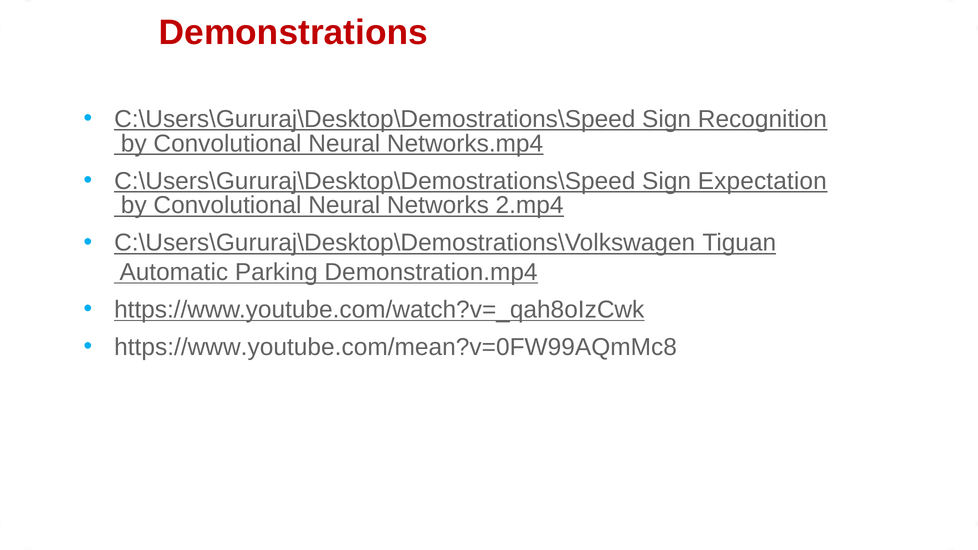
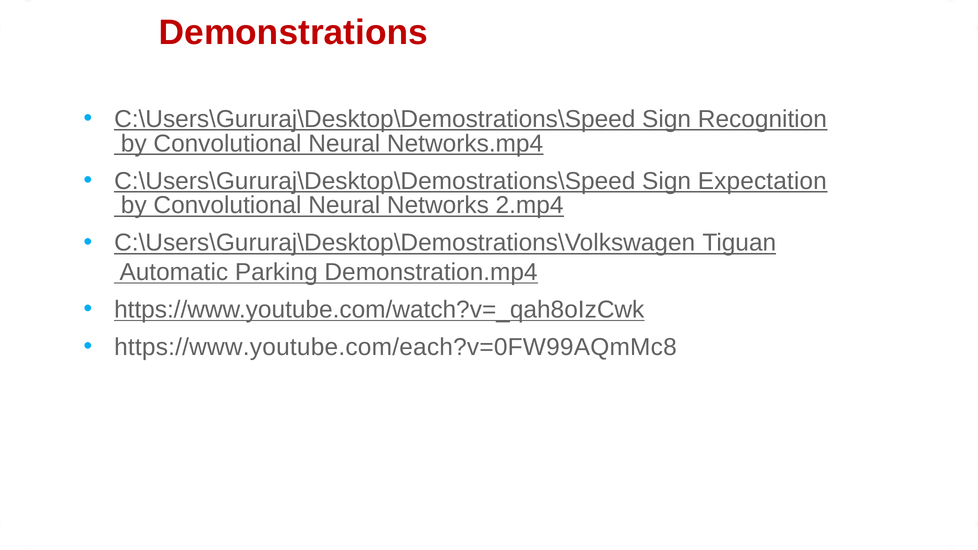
https://www.youtube.com/mean?v=0FW99AQmMc8: https://www.youtube.com/mean?v=0FW99AQmMc8 -> https://www.youtube.com/each?v=0FW99AQmMc8
